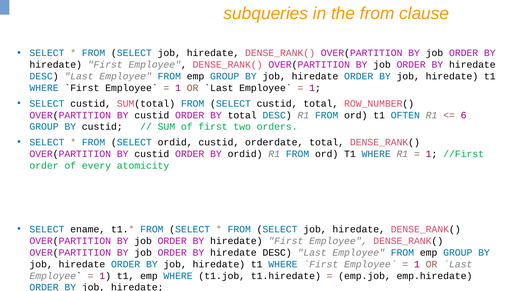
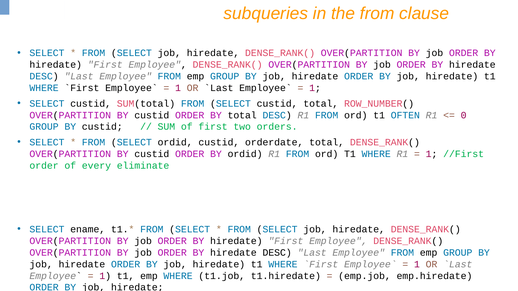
6: 6 -> 0
atomicity: atomicity -> eliminate
